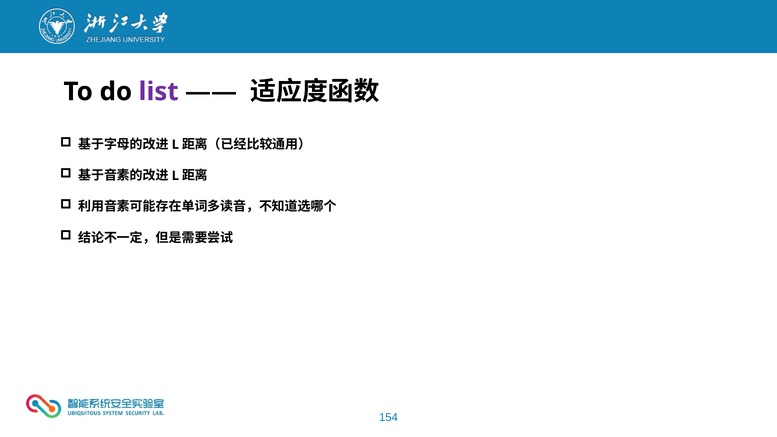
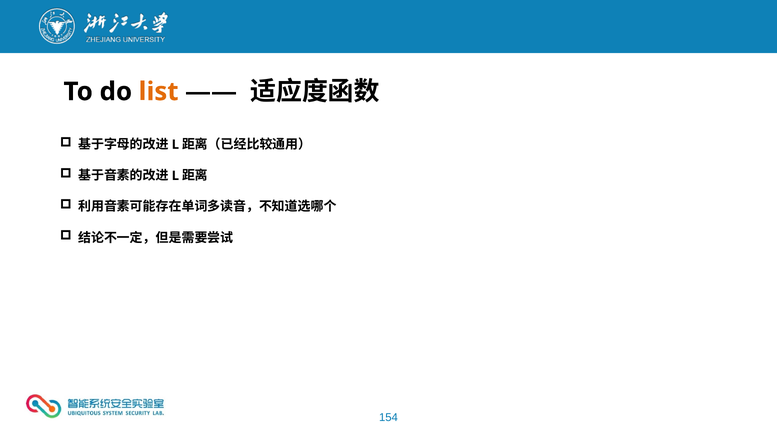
list colour: purple -> orange
